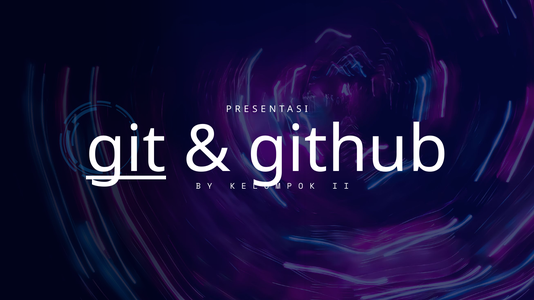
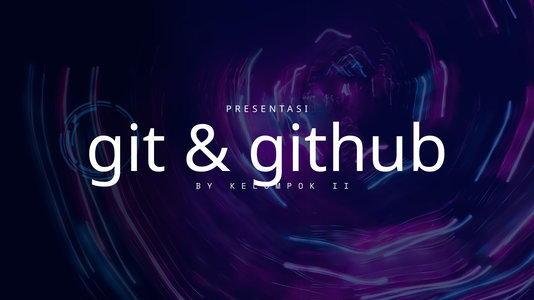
git underline: present -> none
